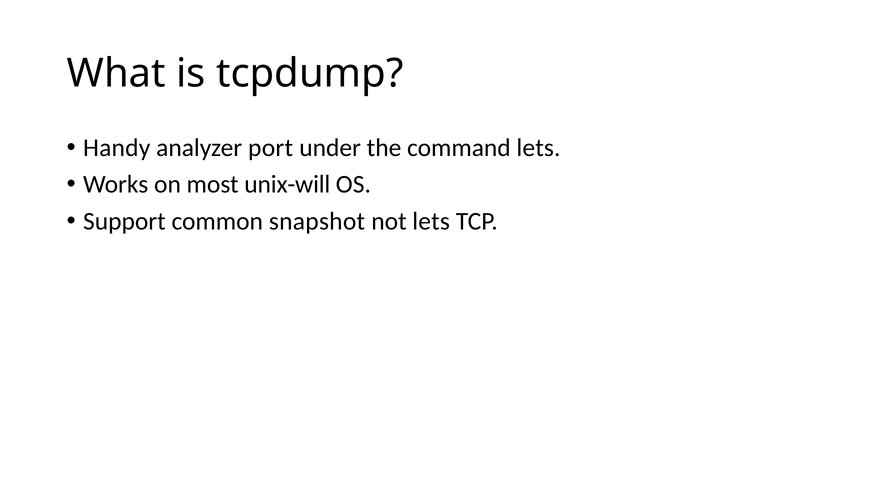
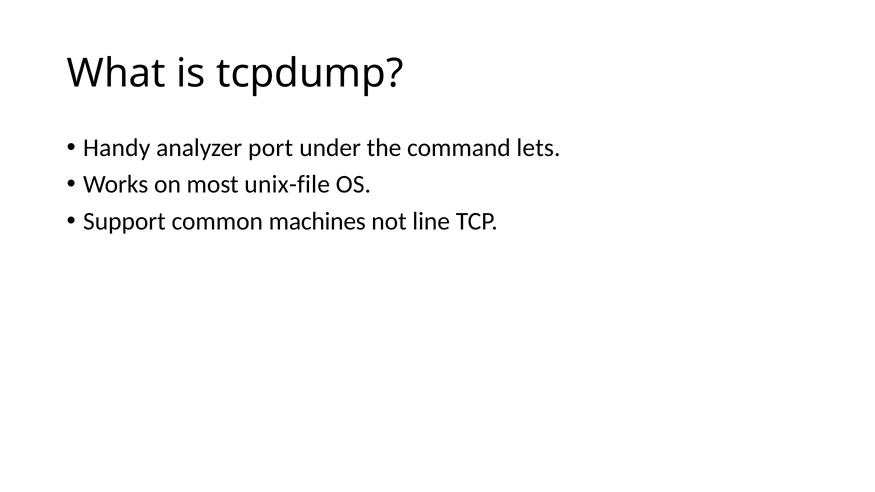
unix-will: unix-will -> unix-file
snapshot: snapshot -> machines
not lets: lets -> line
